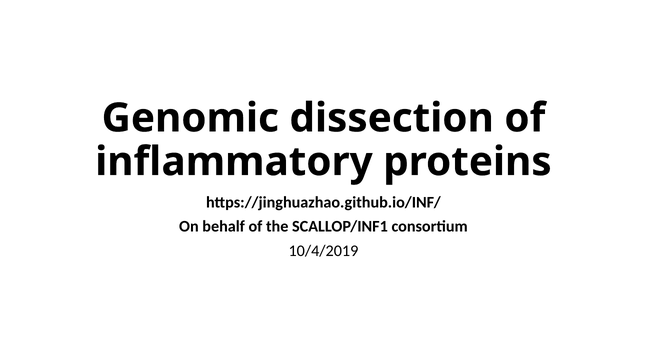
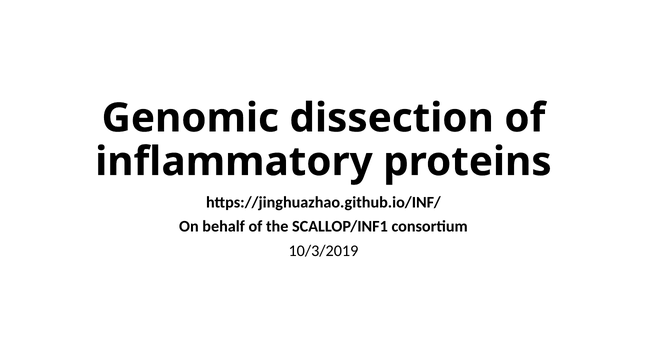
10/4/2019: 10/4/2019 -> 10/3/2019
